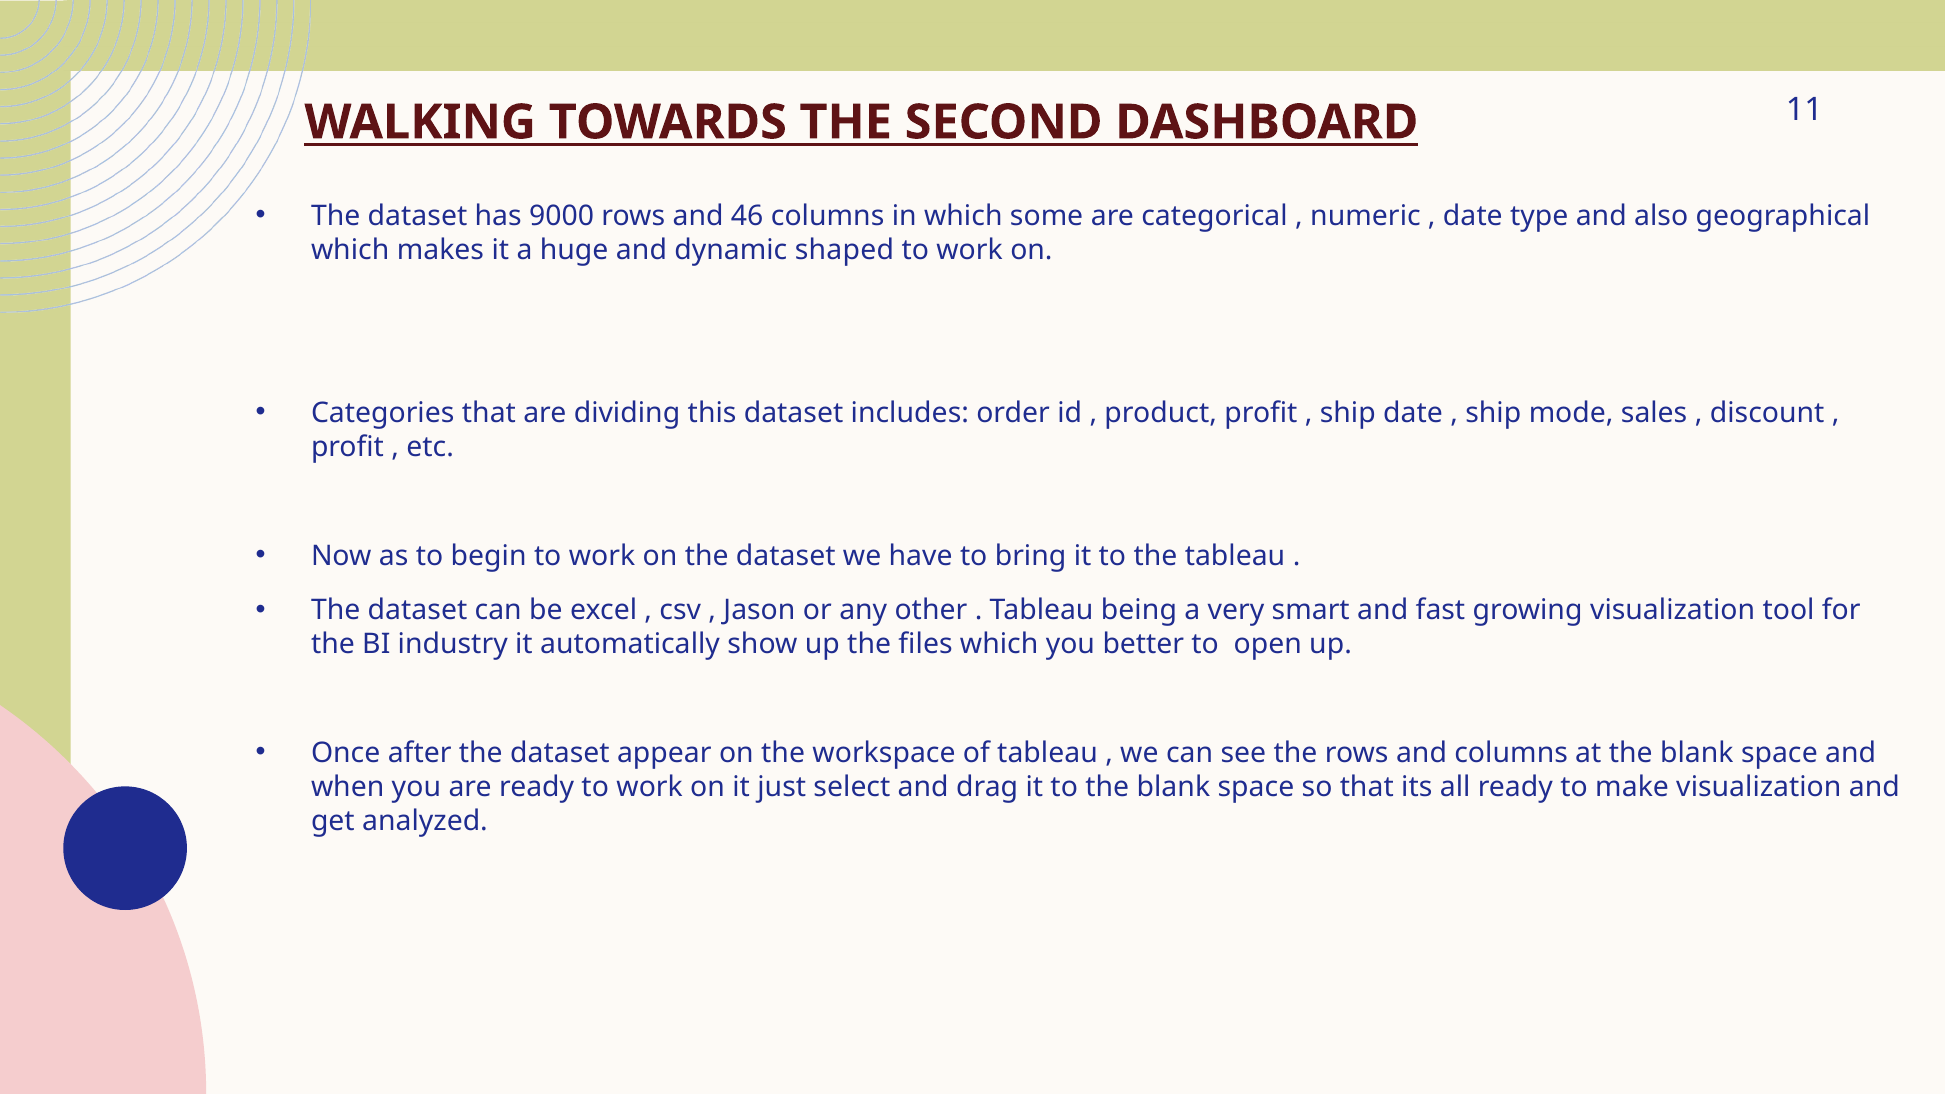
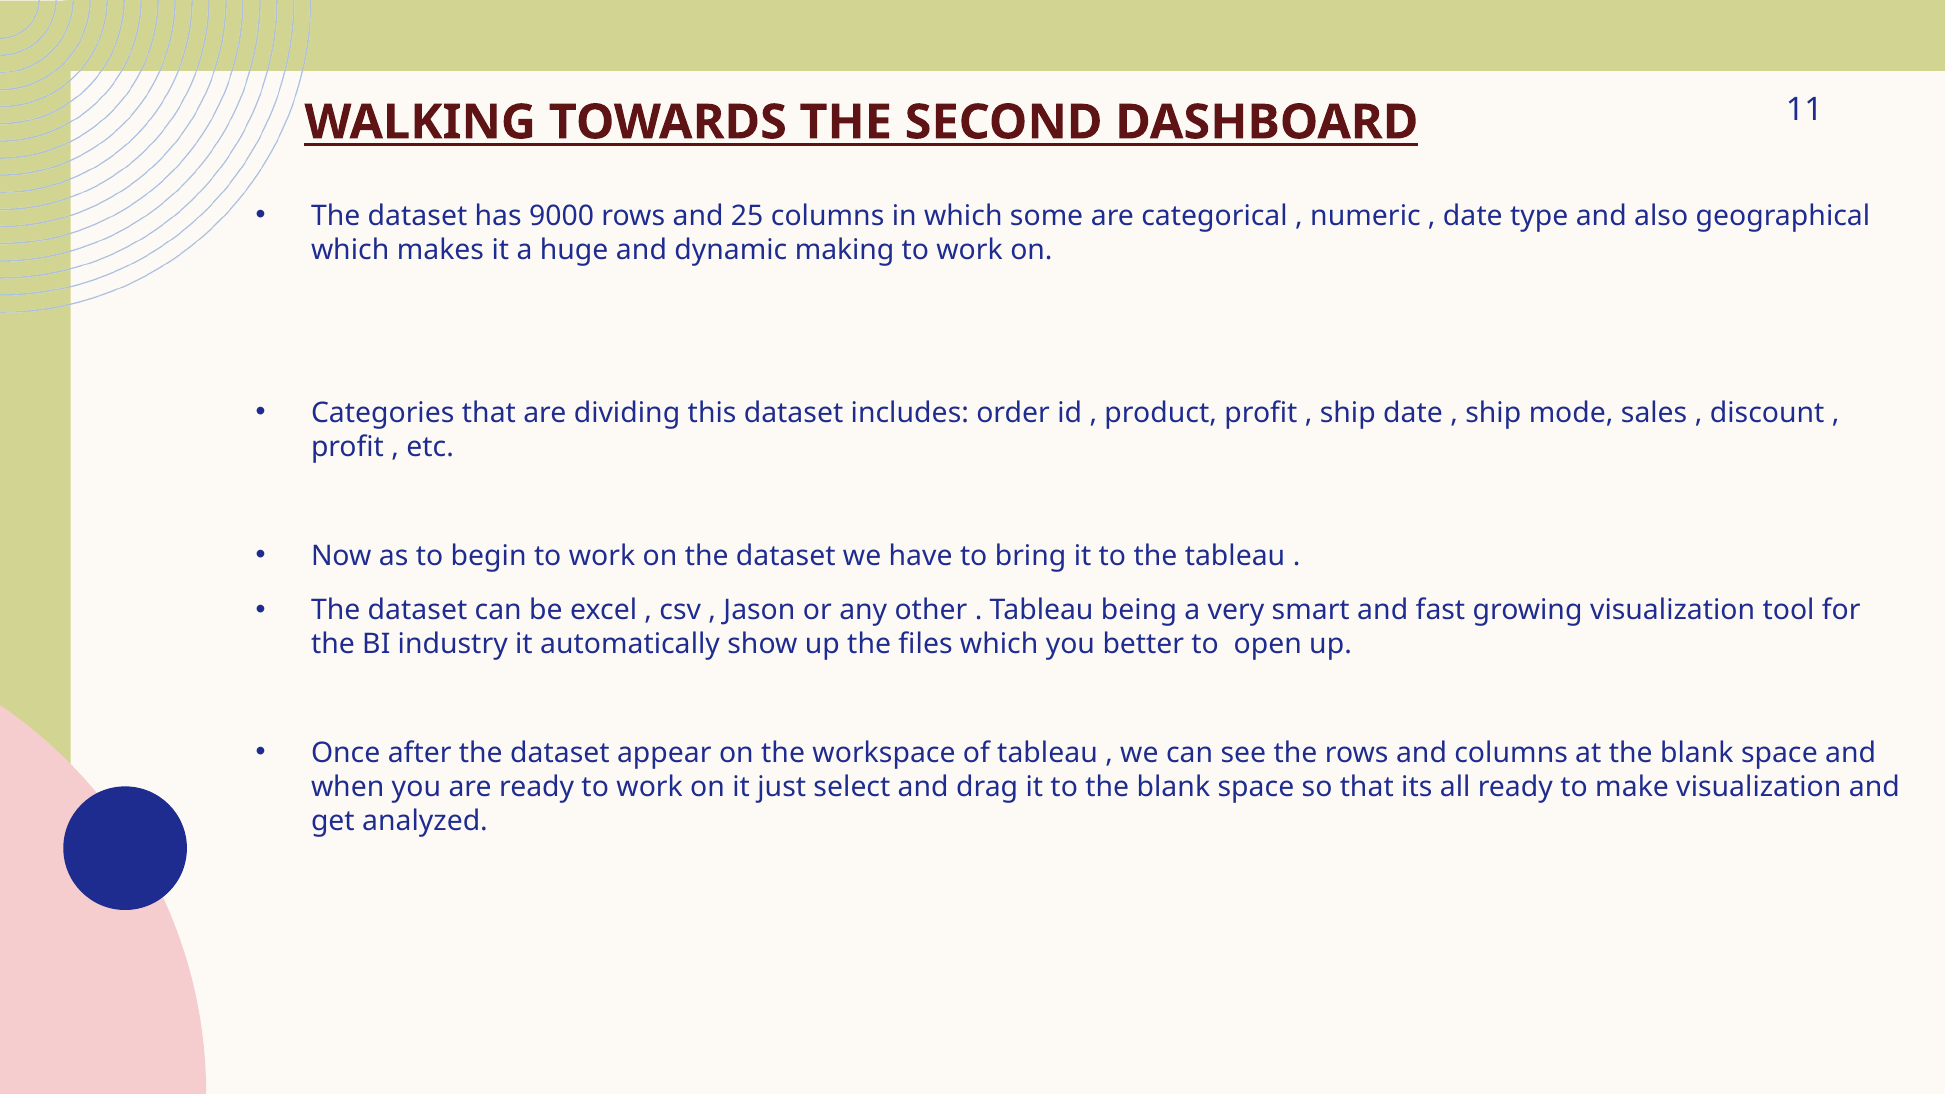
46: 46 -> 25
shaped: shaped -> making
